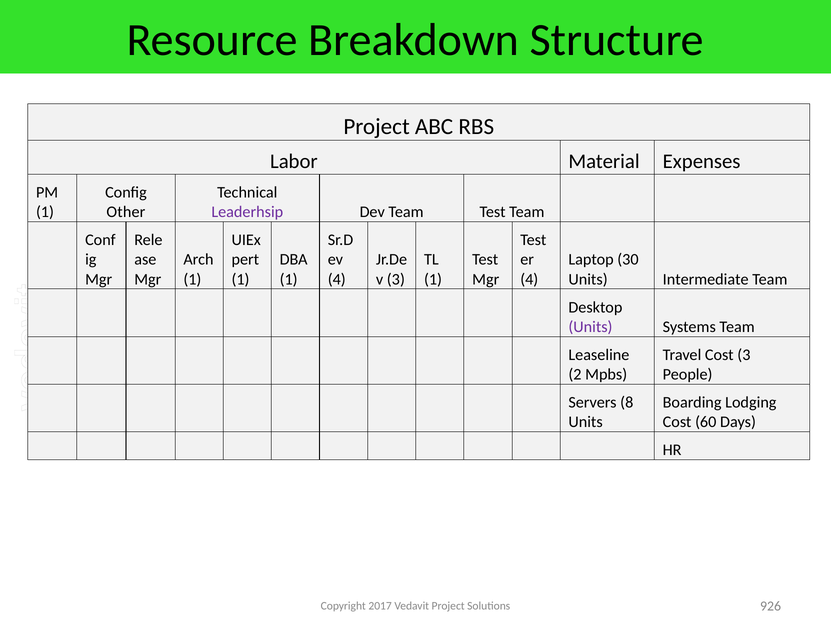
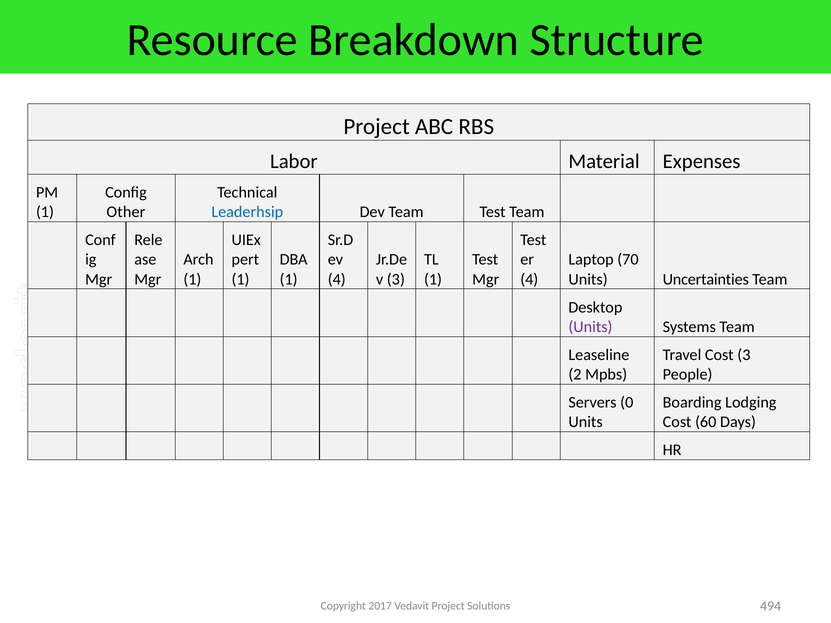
Leaderhsip colour: purple -> blue
30: 30 -> 70
Intermediate: Intermediate -> Uncertainties
8: 8 -> 0
926: 926 -> 494
